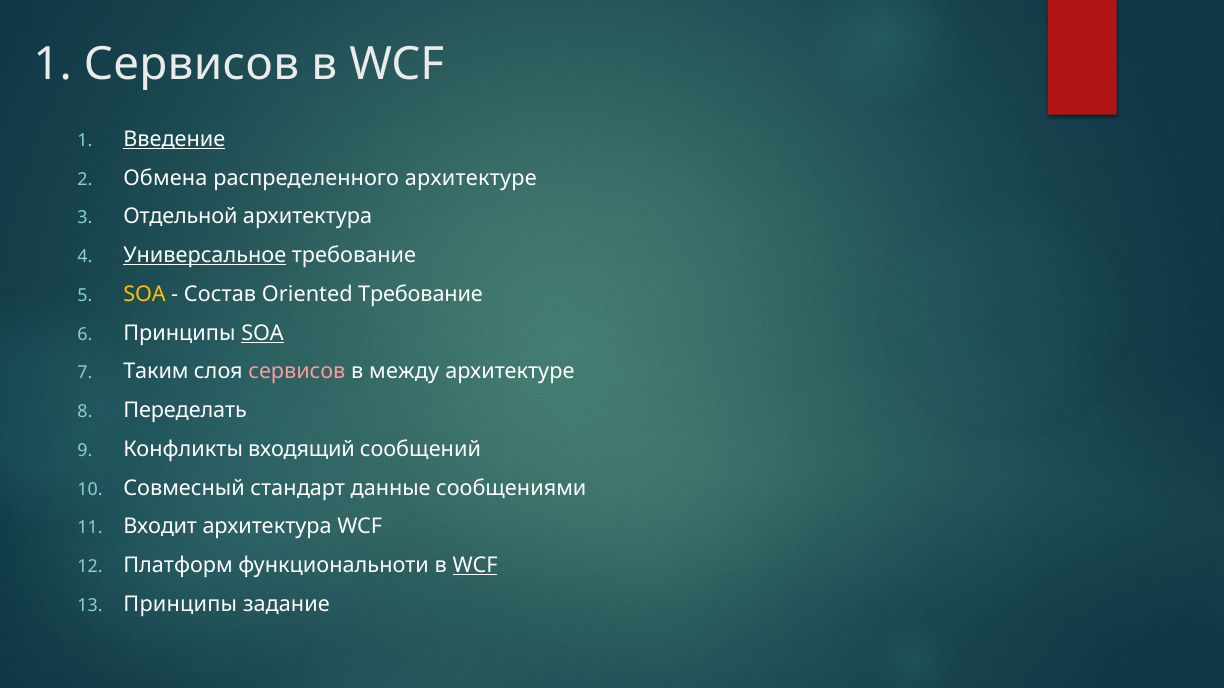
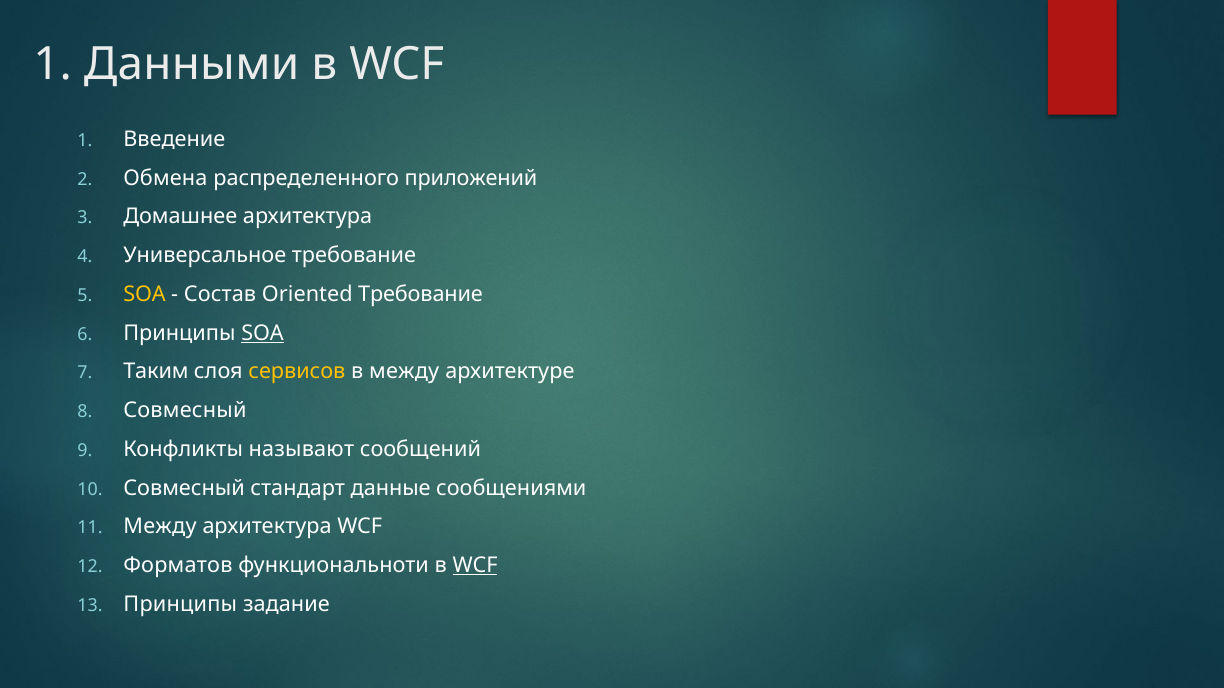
1 Сервисов: Сервисов -> Данными
Введение underline: present -> none
распределенного архитектуре: архитектуре -> приложений
Отдельной: Отдельной -> Домашнее
Универсальное underline: present -> none
сервисов at (297, 372) colour: pink -> yellow
Переделать at (185, 411): Переделать -> Совмесный
входящий: входящий -> называют
Входит at (160, 527): Входит -> Между
Платформ: Платформ -> Форматов
